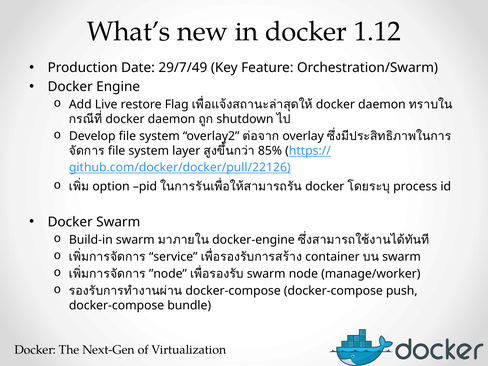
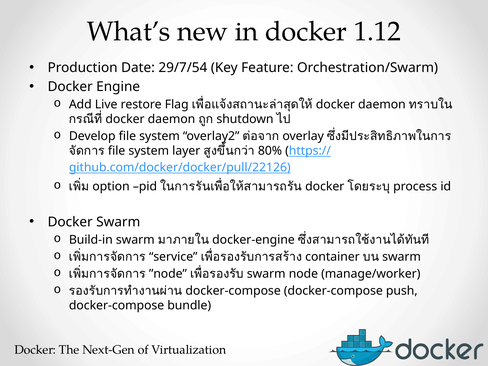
29/7/49: 29/7/49 -> 29/7/54
85%: 85% -> 80%
